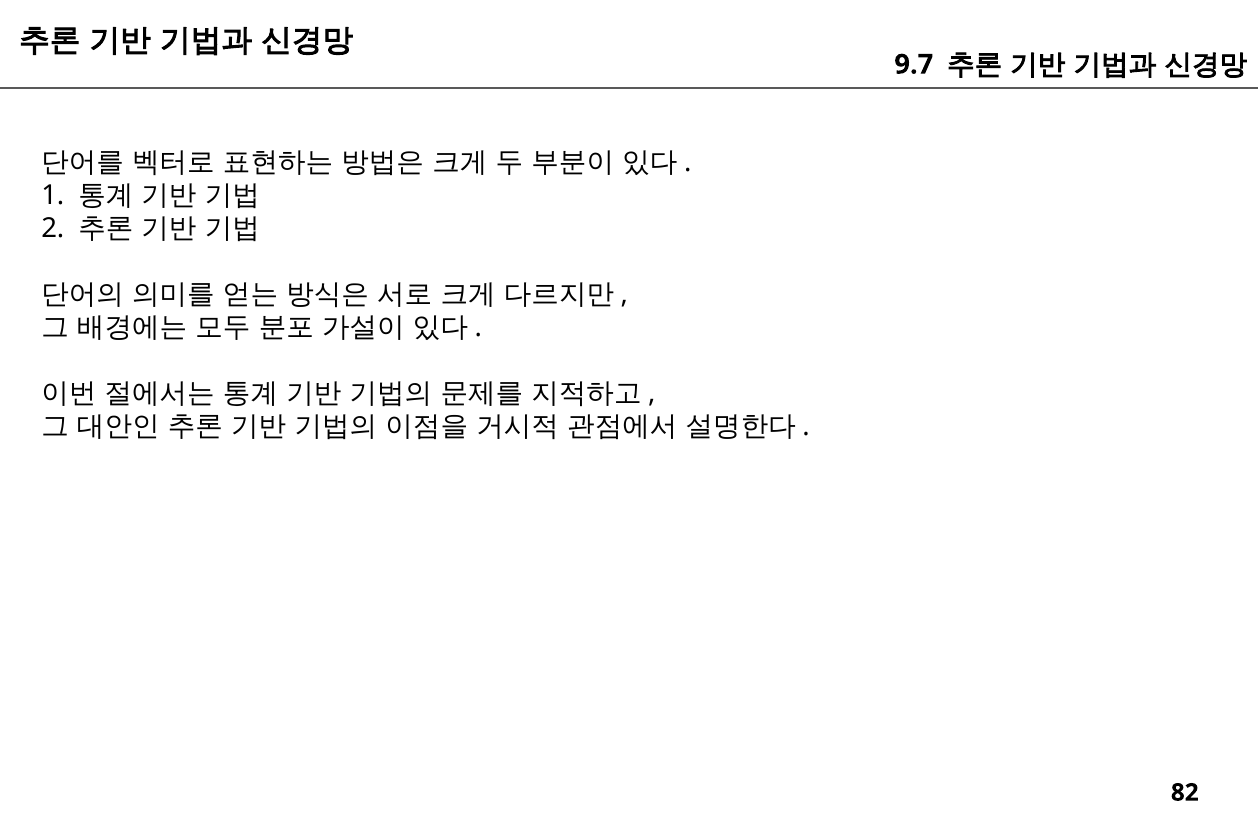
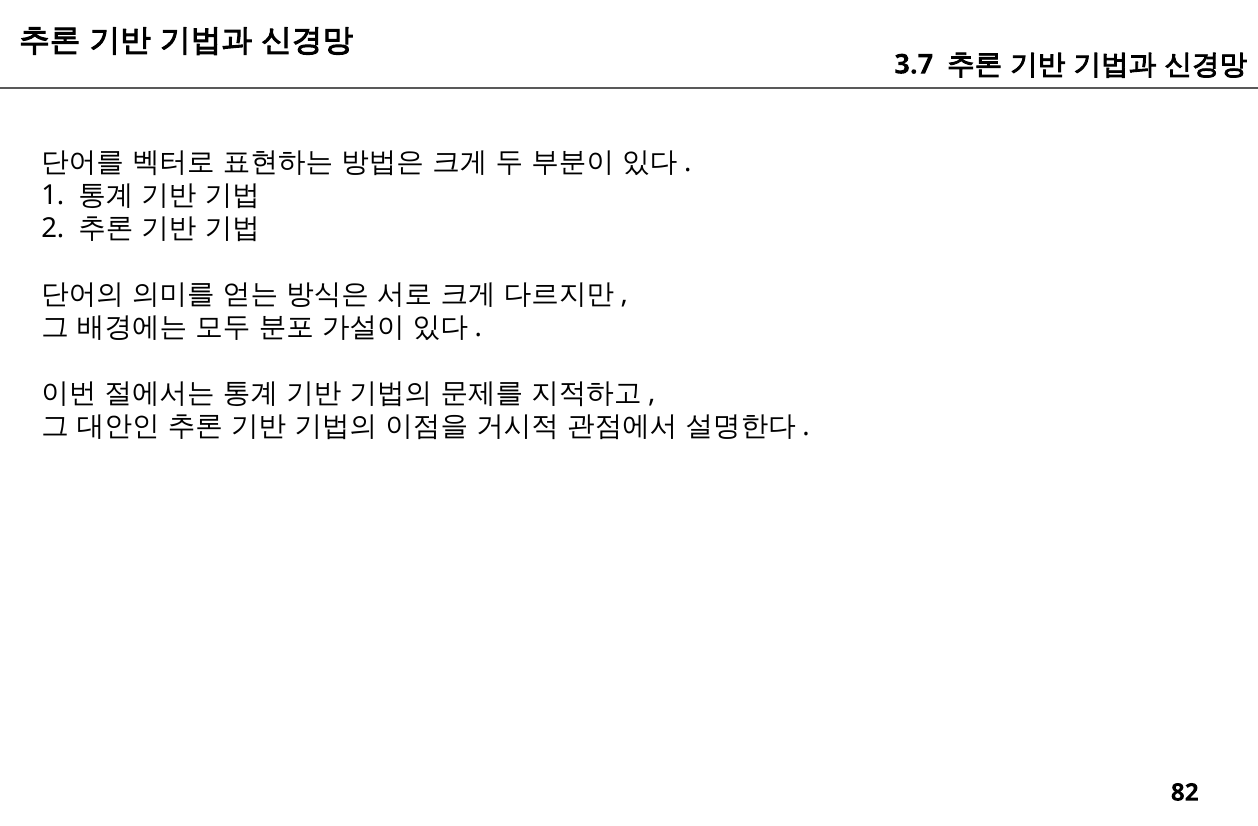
9.7: 9.7 -> 3.7
